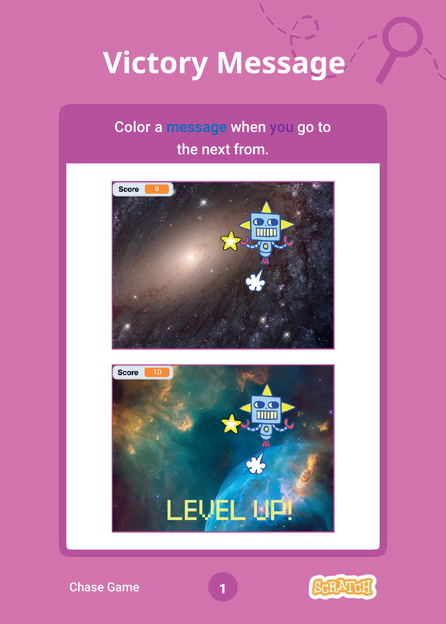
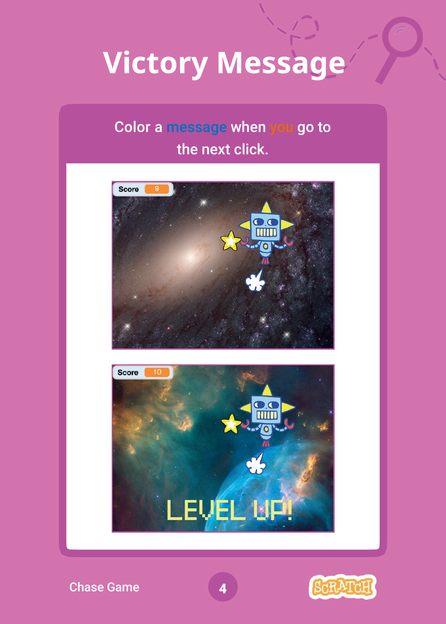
you colour: purple -> orange
from: from -> click
1: 1 -> 4
